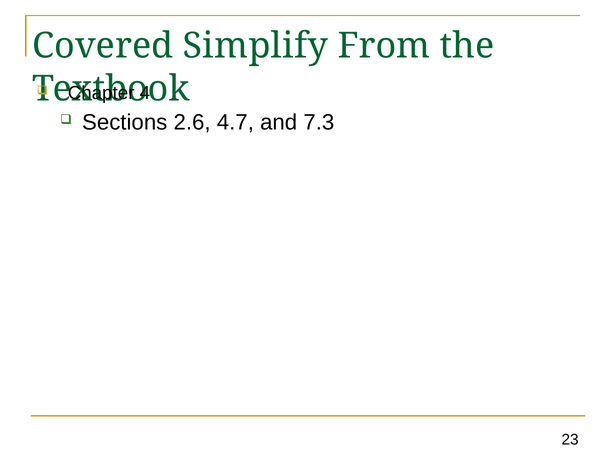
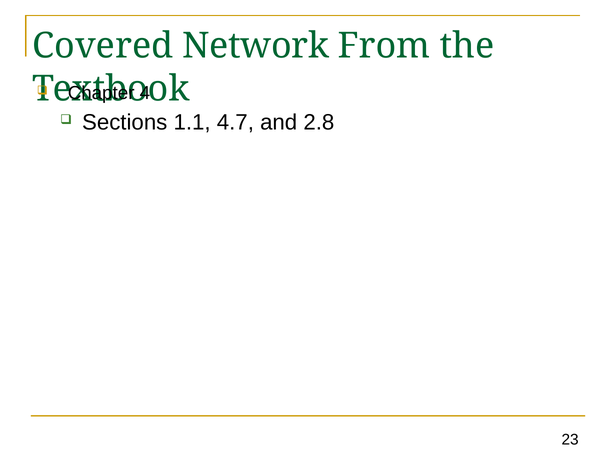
Simplify: Simplify -> Network
2.6: 2.6 -> 1.1
7.3: 7.3 -> 2.8
